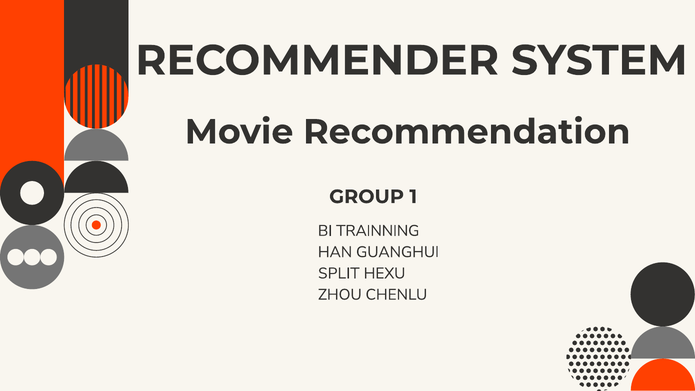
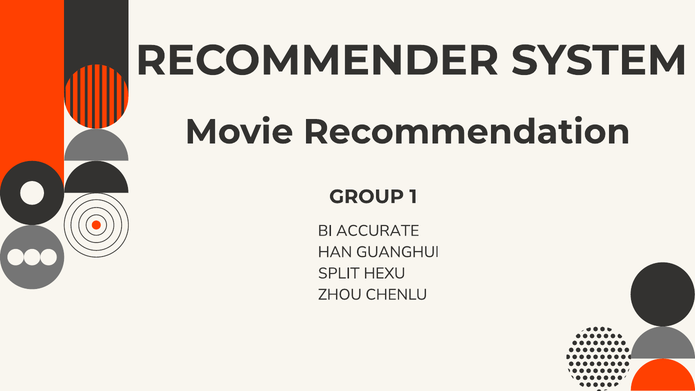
TRAINNING: TRAINNING -> ACCURATE
